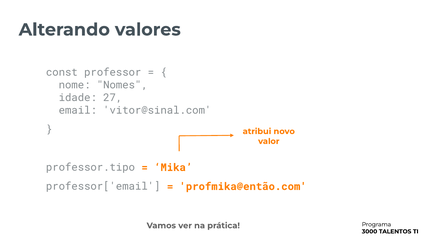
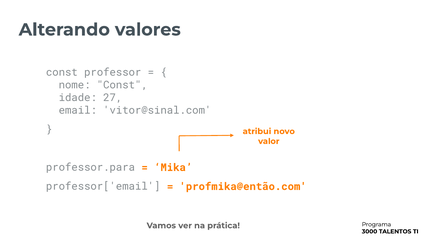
nome Nomes: Nomes -> Const
professor.tipo: professor.tipo -> professor.para
